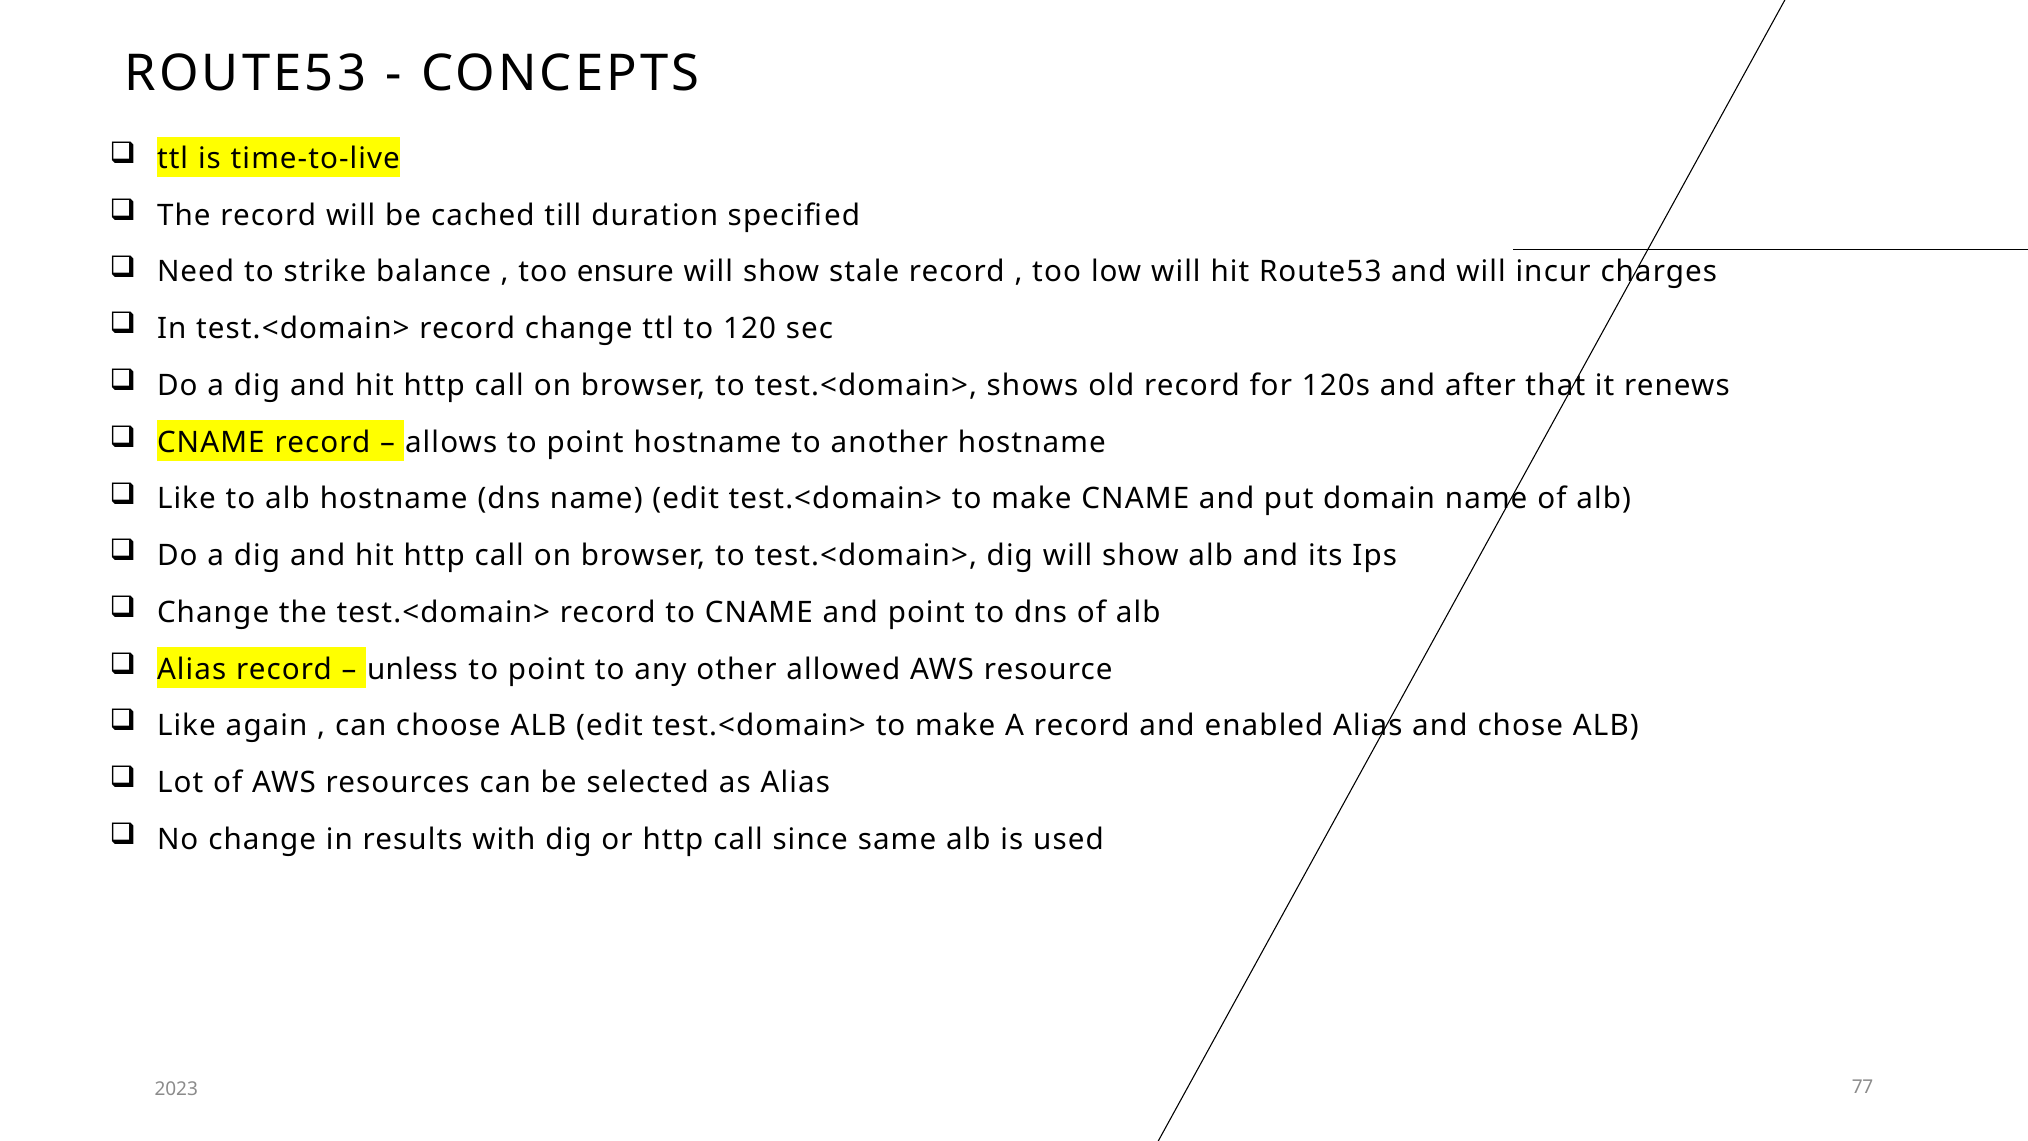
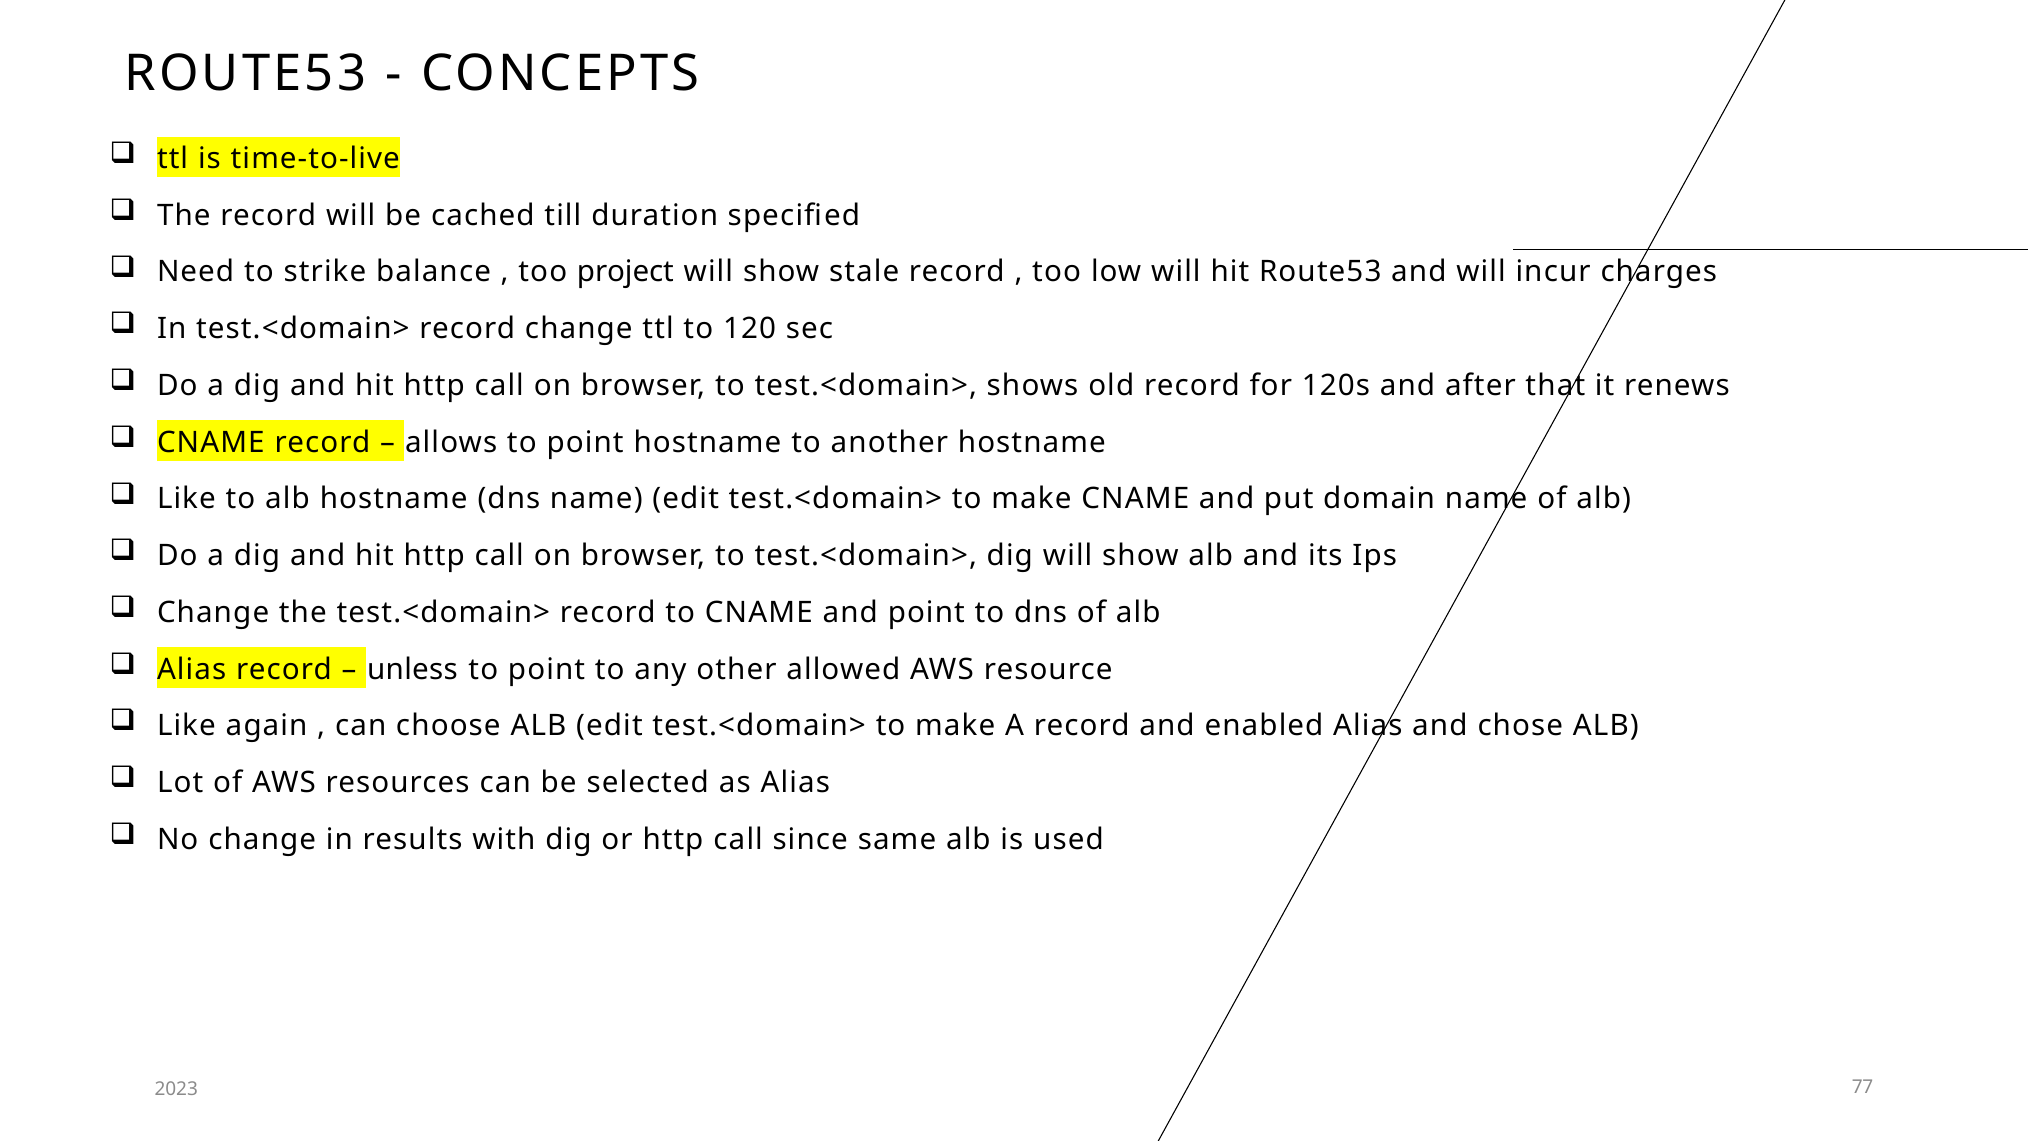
ensure: ensure -> project
